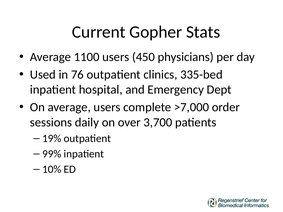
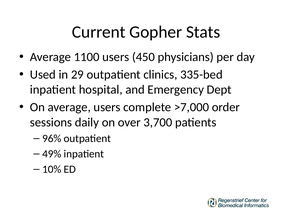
76: 76 -> 29
19%: 19% -> 96%
99%: 99% -> 49%
